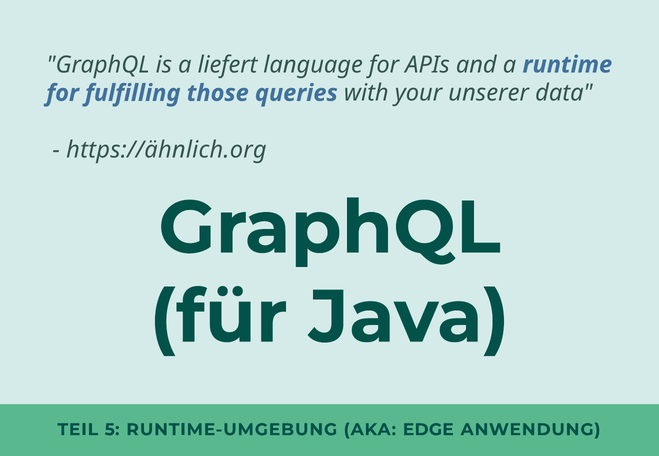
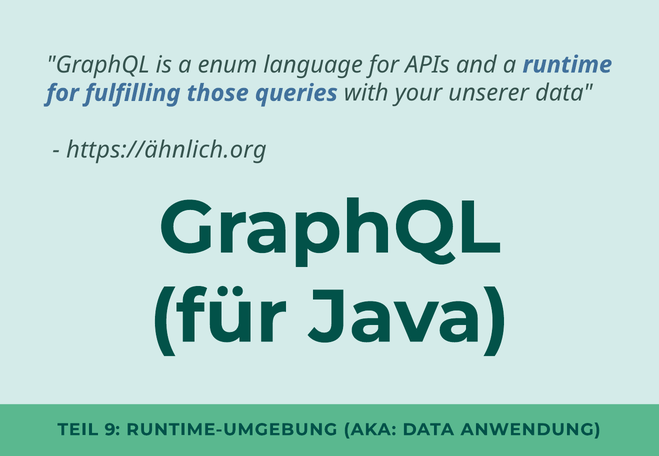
liefert: liefert -> enum
5: 5 -> 9
AKA EDGE: EDGE -> DATA
